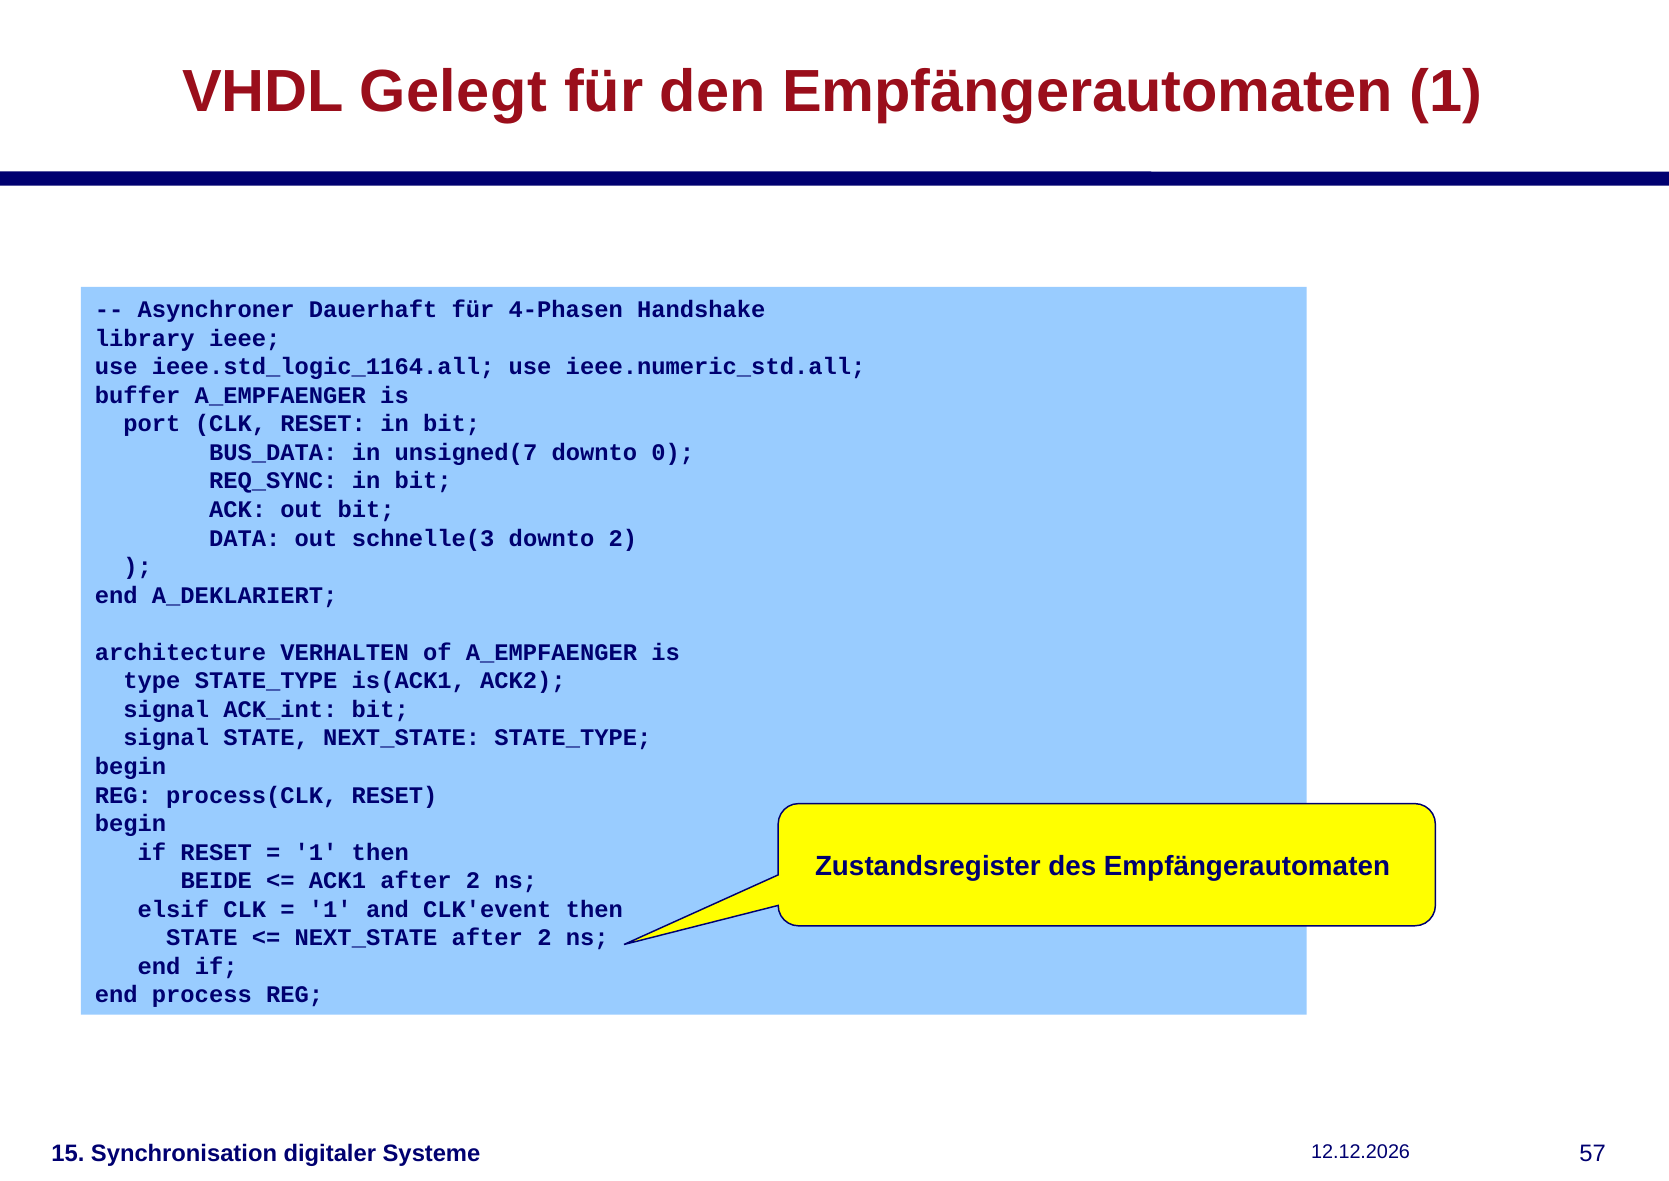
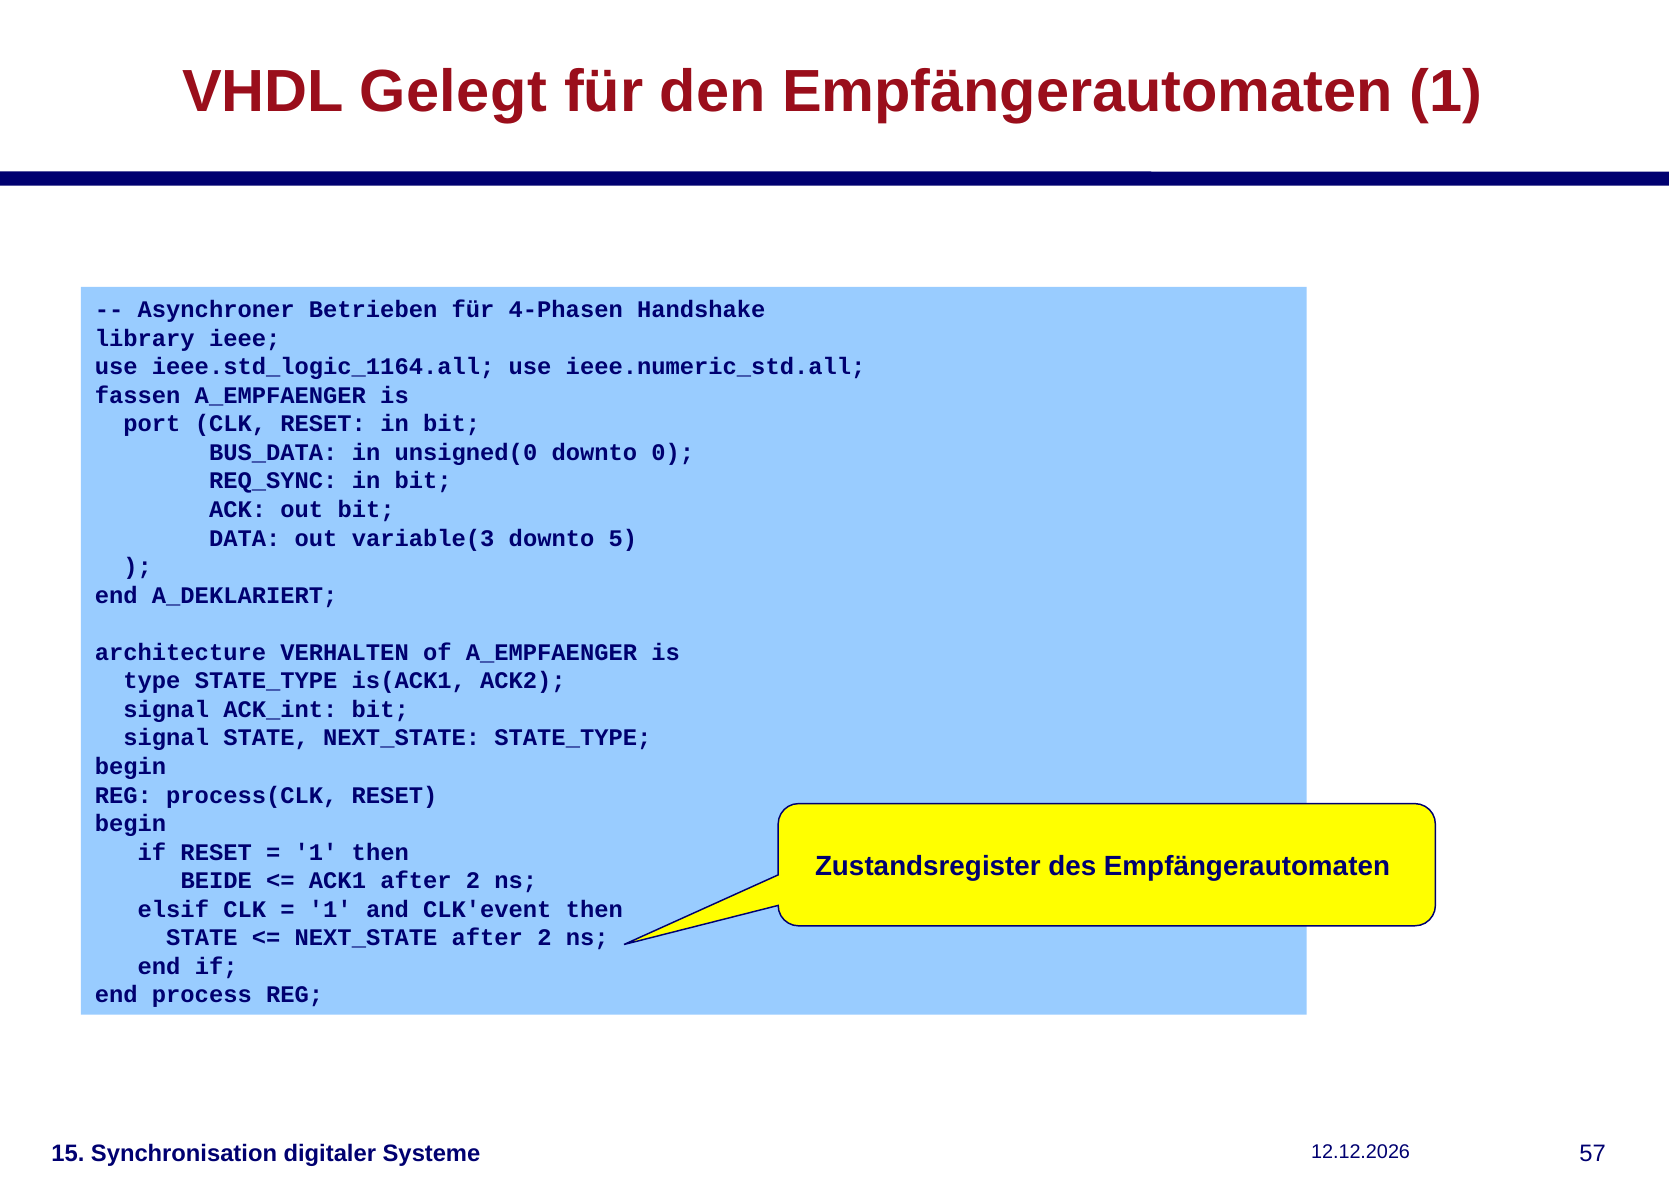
Dauerhaft: Dauerhaft -> Betrieben
buffer: buffer -> fassen
unsigned(7: unsigned(7 -> unsigned(0
schnelle(3: schnelle(3 -> variable(3
downto 2: 2 -> 5
